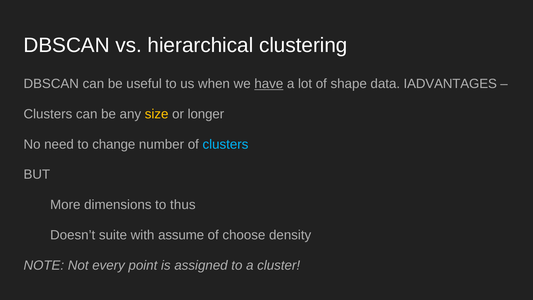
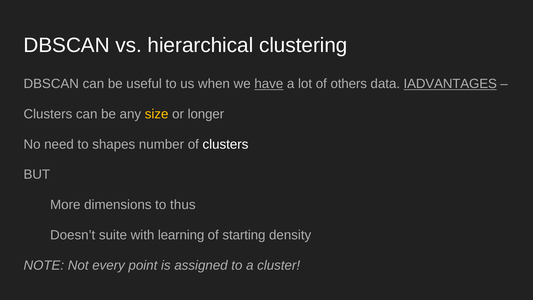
shape: shape -> others
IADVANTAGES underline: none -> present
change: change -> shapes
clusters at (225, 144) colour: light blue -> white
assume: assume -> learning
choose: choose -> starting
